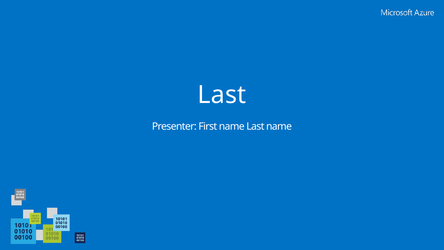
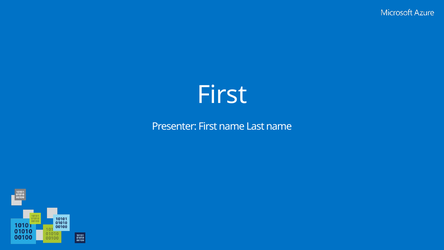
Last at (222, 95): Last -> First
